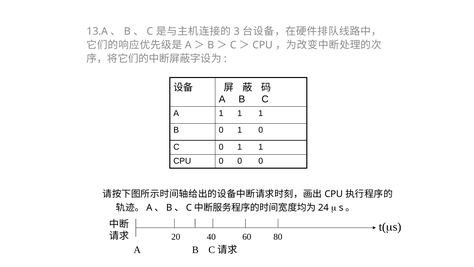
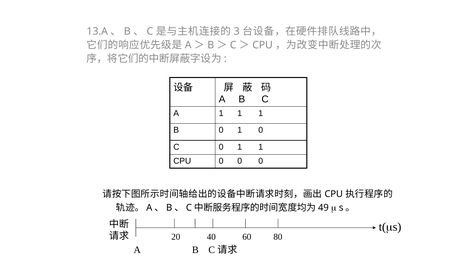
24: 24 -> 49
